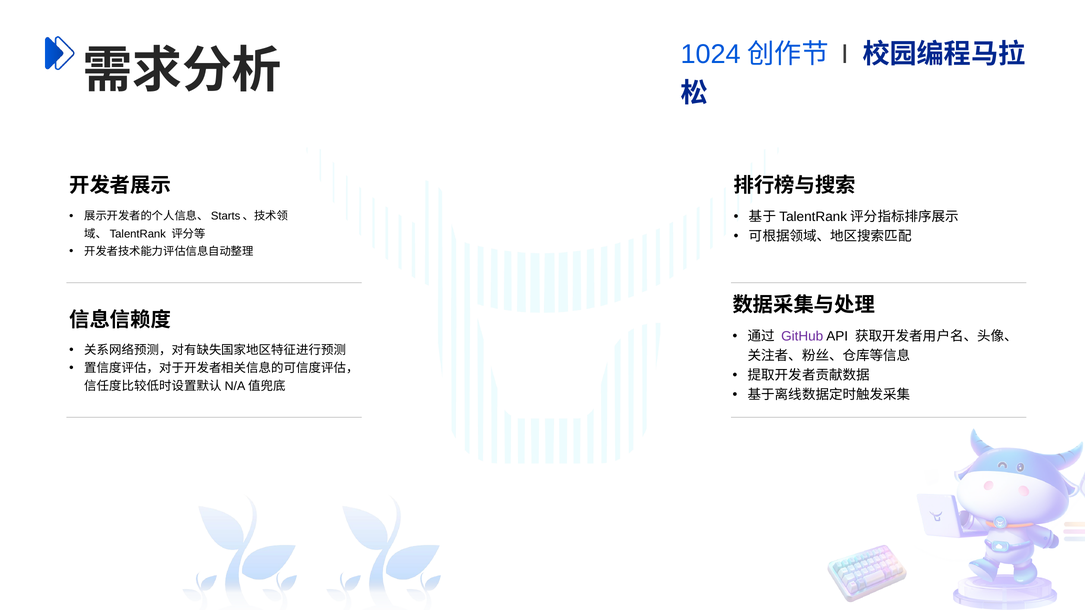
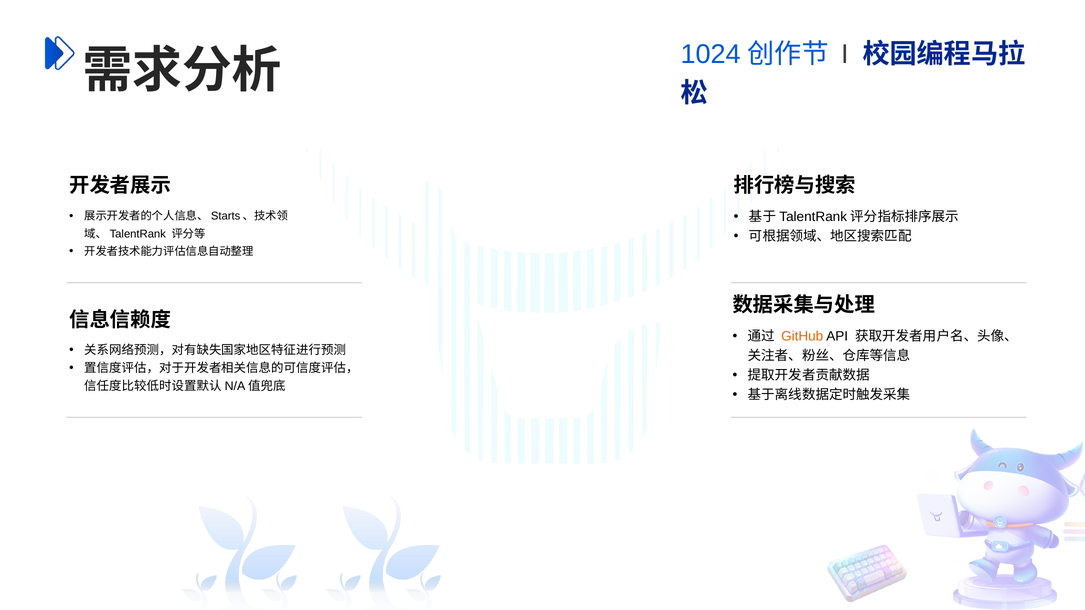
GitHub colour: purple -> orange
